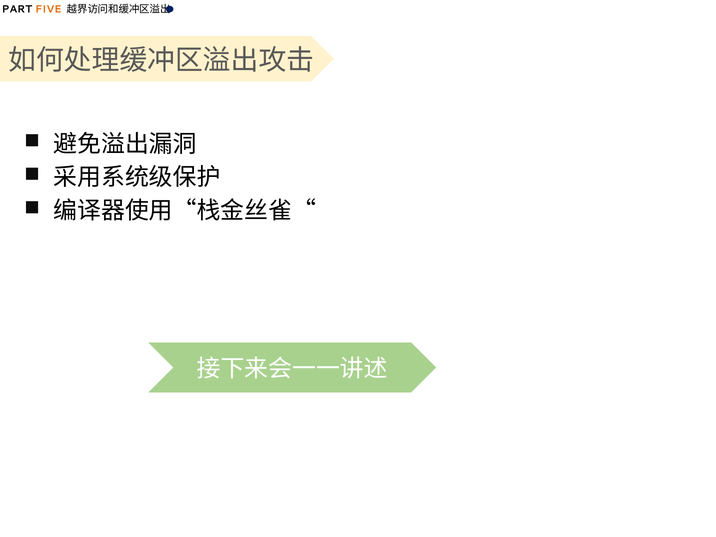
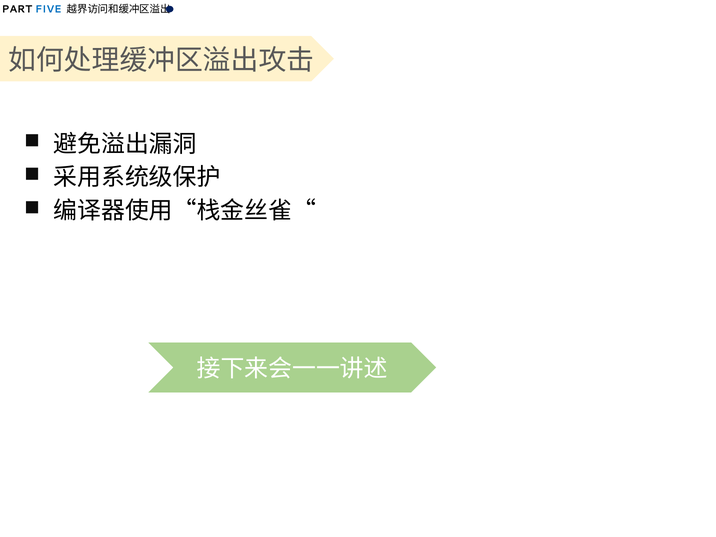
FIVE colour: orange -> blue
